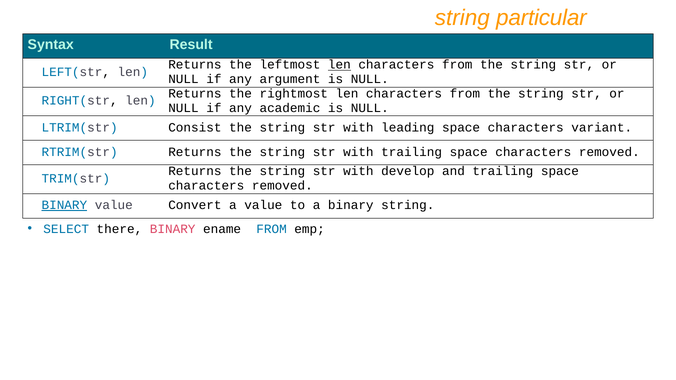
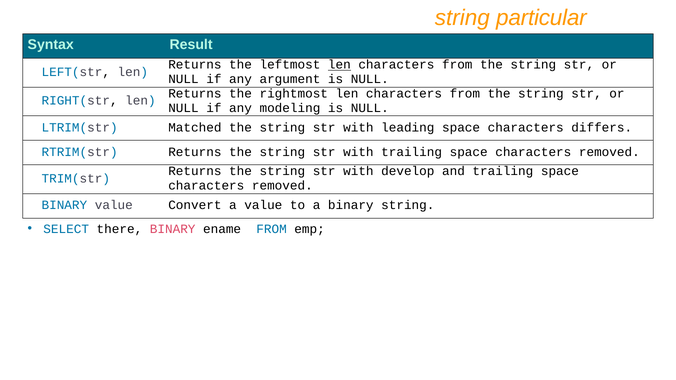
academic: academic -> modeling
Consist: Consist -> Matched
variant: variant -> differs
BINARY at (64, 205) underline: present -> none
